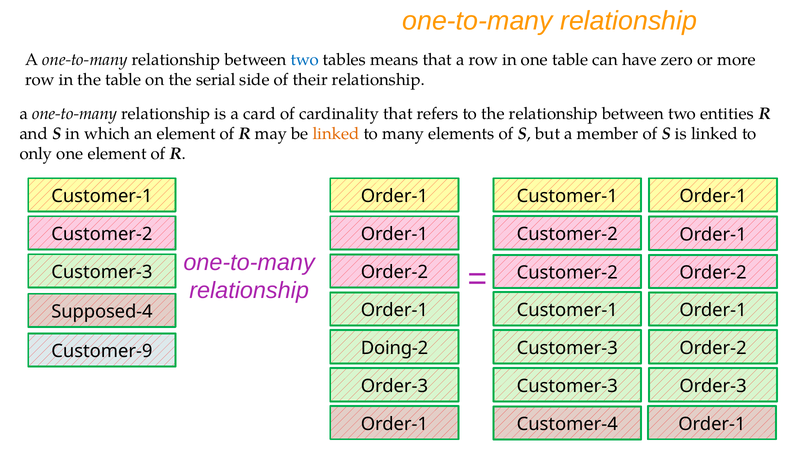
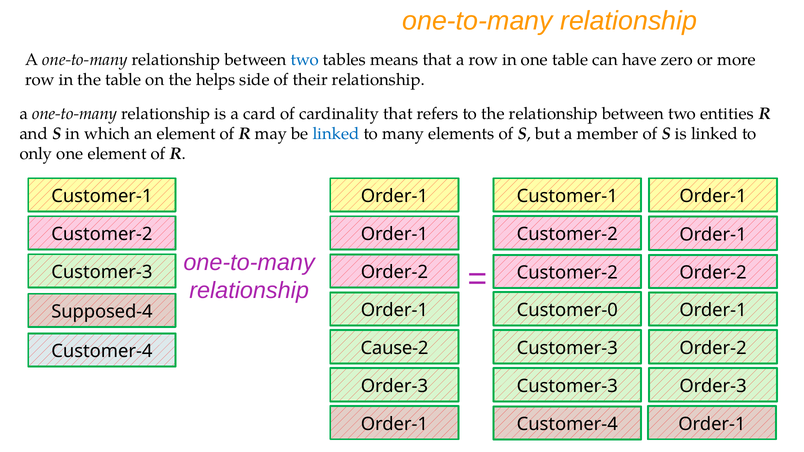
serial: serial -> helps
linked at (336, 134) colour: orange -> blue
Customer-1 at (567, 310): Customer-1 -> Customer-0
Doing-2: Doing-2 -> Cause-2
Customer-9 at (102, 351): Customer-9 -> Customer-4
